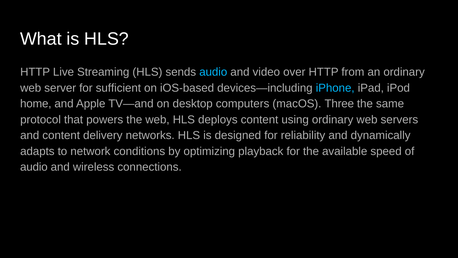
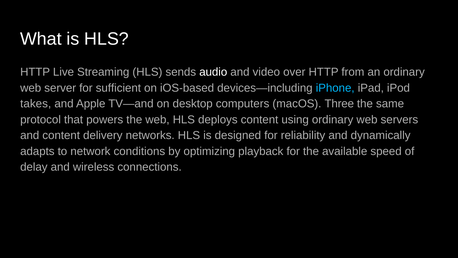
audio at (213, 72) colour: light blue -> white
home: home -> takes
audio at (34, 167): audio -> delay
